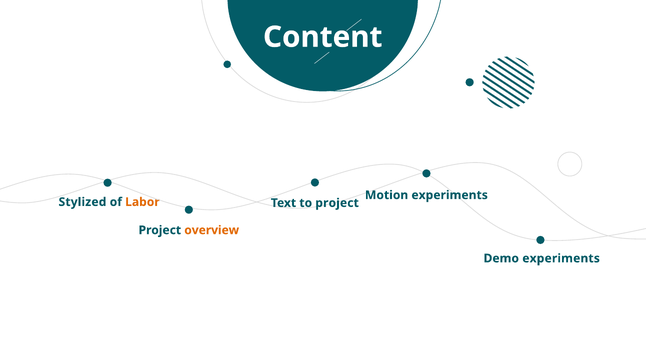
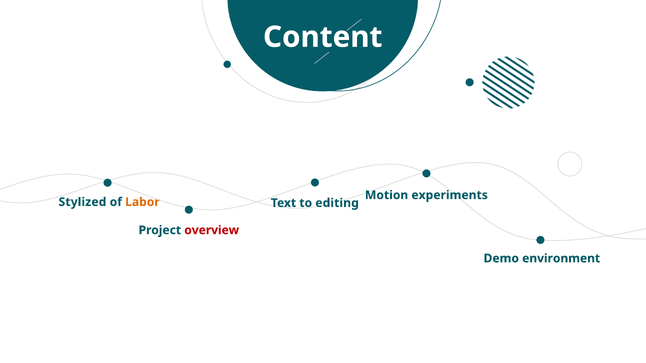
to project: project -> editing
overview colour: orange -> red
Demo experiments: experiments -> environment
